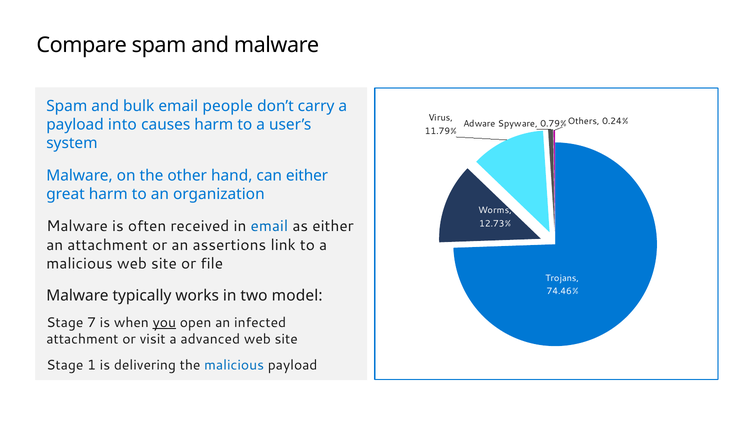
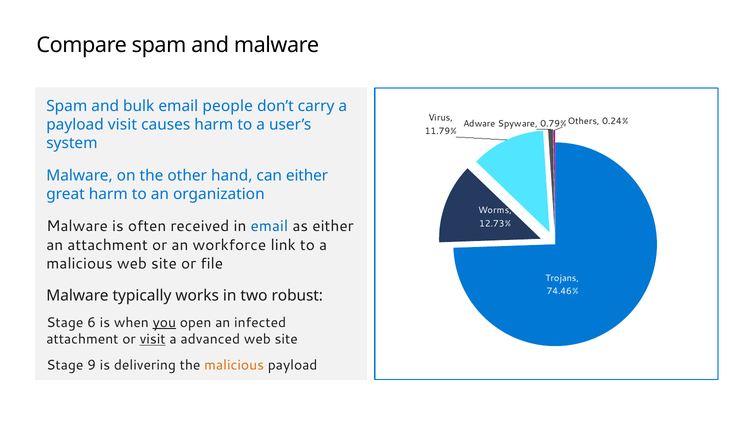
payload into: into -> visit
assertions: assertions -> workforce
model: model -> robust
7: 7 -> 6
visit at (153, 339) underline: none -> present
1: 1 -> 9
malicious at (234, 365) colour: blue -> orange
